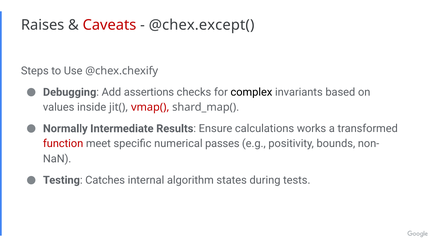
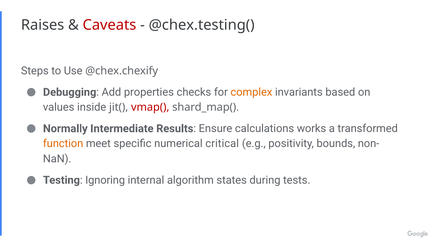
@chex.except(: @chex.except( -> @chex.testing(
assertions: assertions -> properties
complex colour: black -> orange
function colour: red -> orange
passes: passes -> critical
Catches: Catches -> Ignoring
